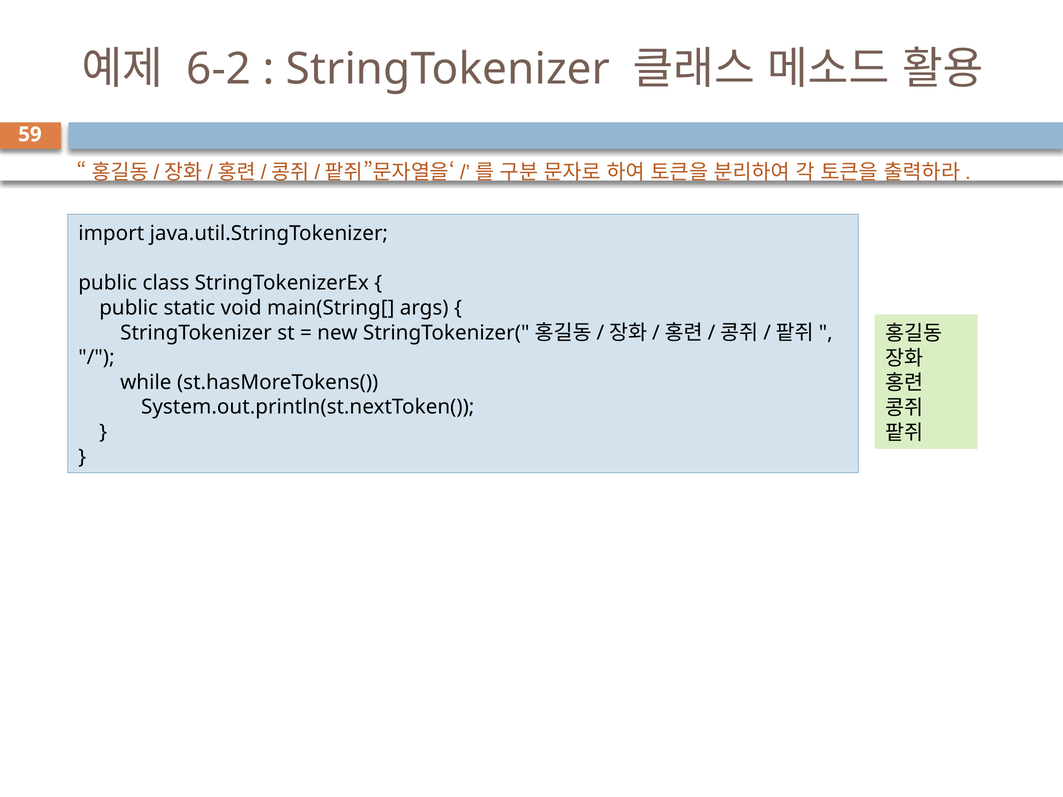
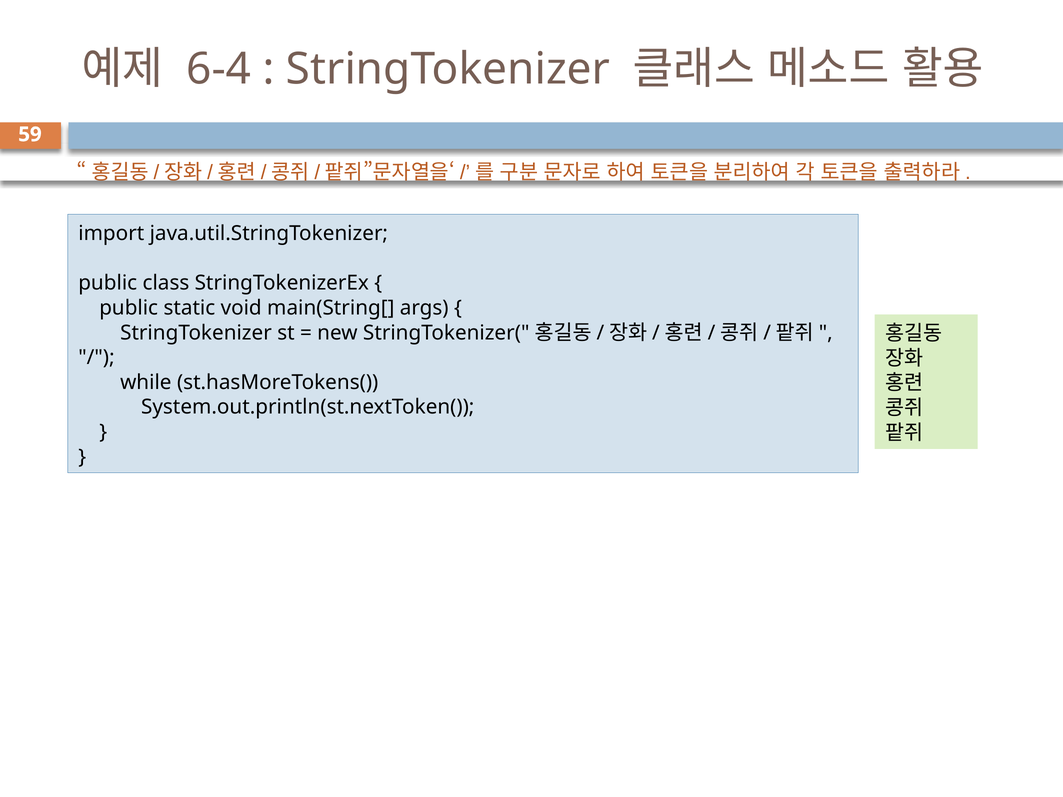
6-2: 6-2 -> 6-4
